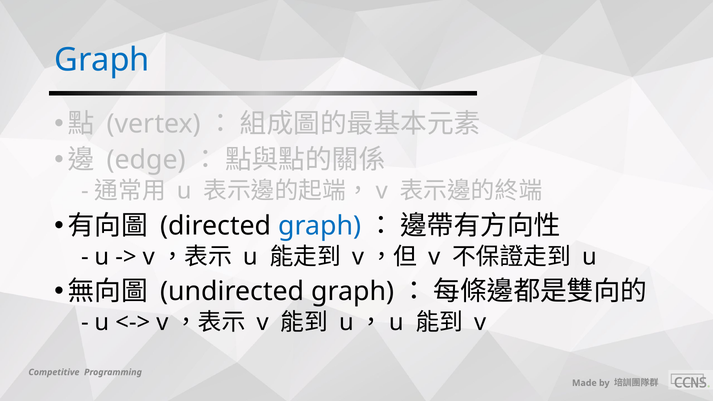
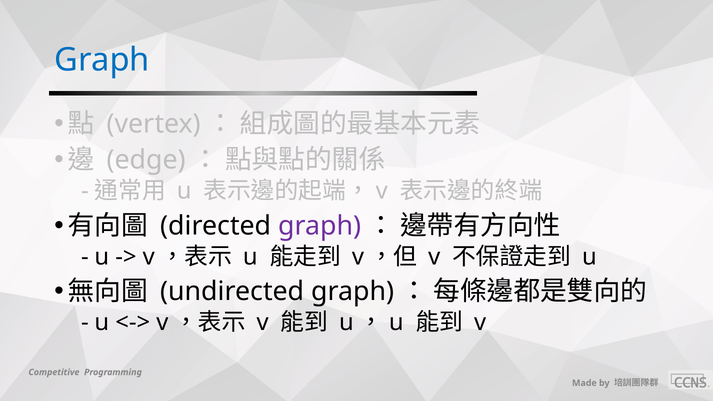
graph at (320, 226) colour: blue -> purple
